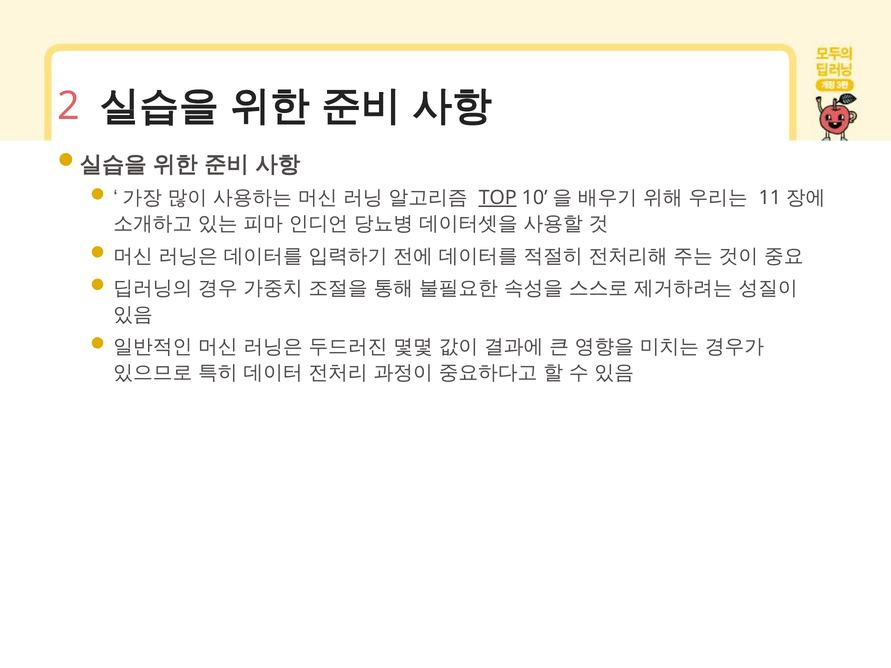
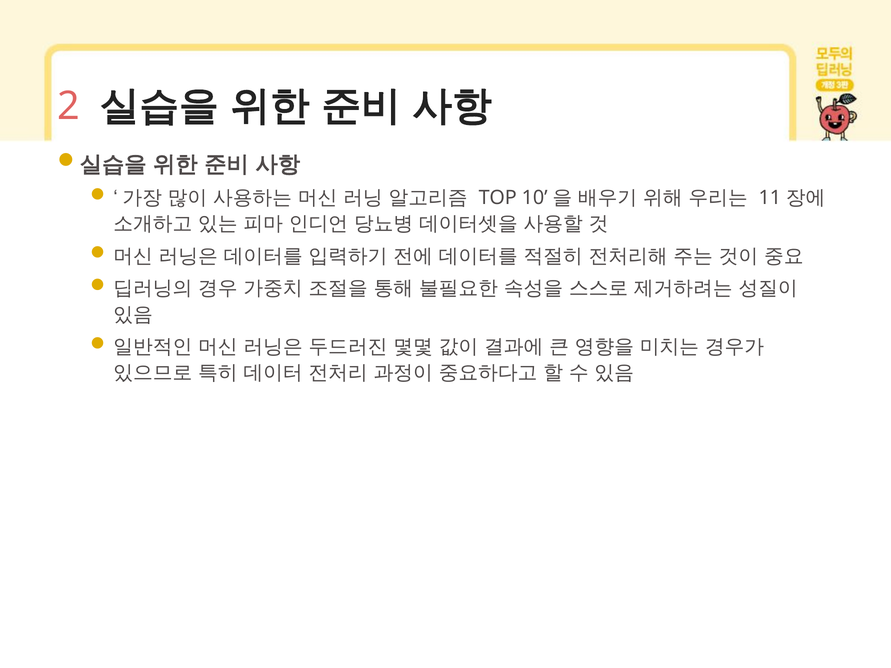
TOP underline: present -> none
